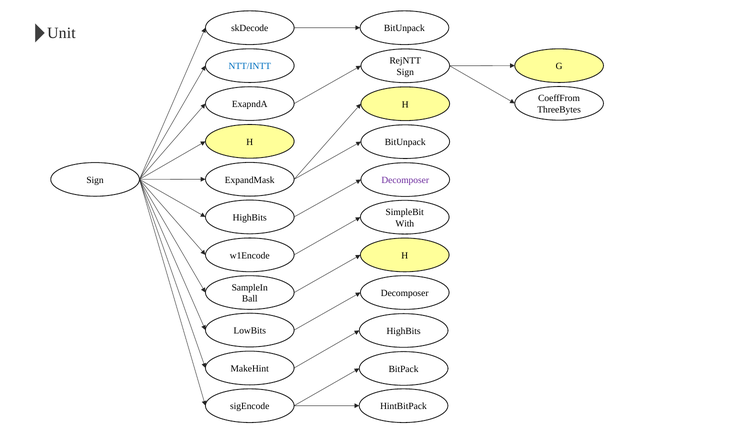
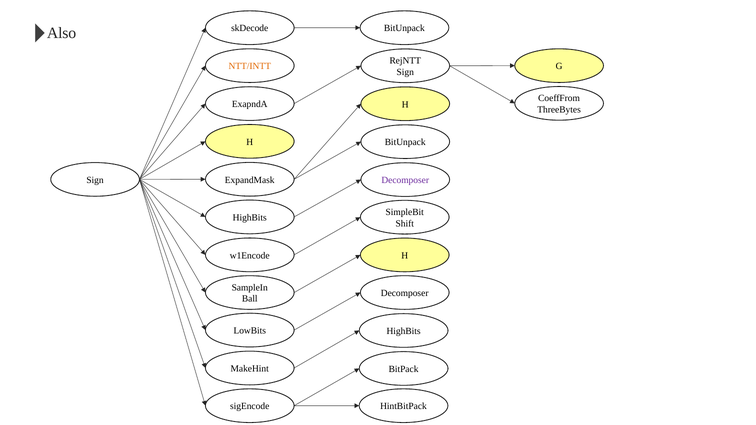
Unit: Unit -> Also
NTT/INTT colour: blue -> orange
With: With -> Shift
